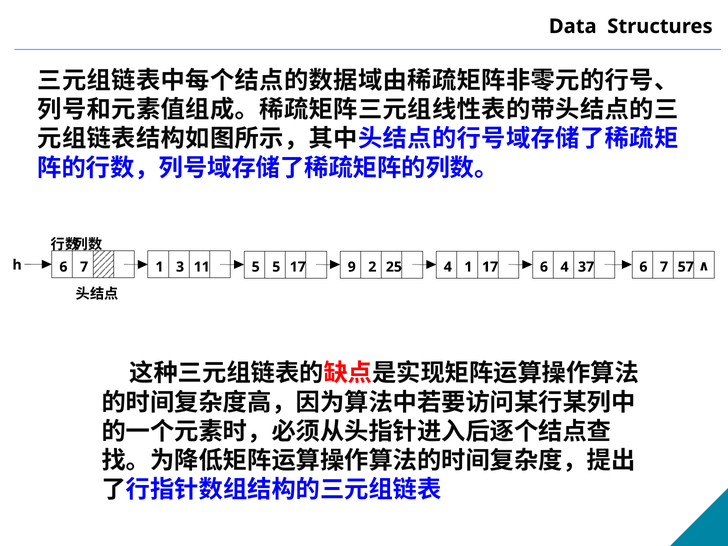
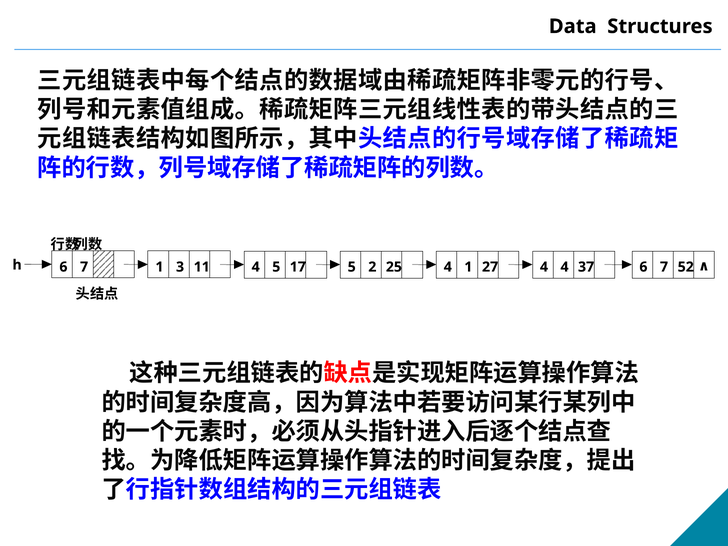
3 5: 5 -> 4
5 9: 9 -> 5
4 17: 17 -> 27
1 6: 6 -> 4
57: 57 -> 52
